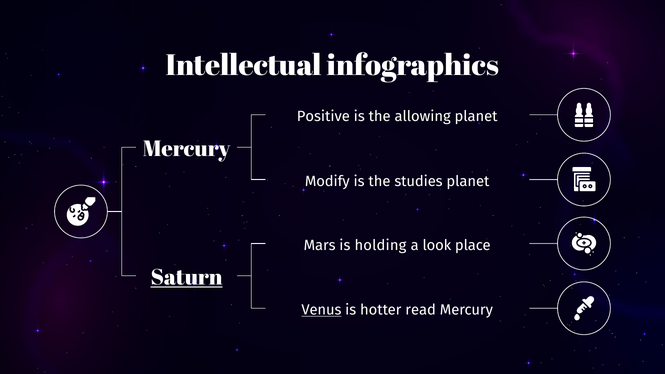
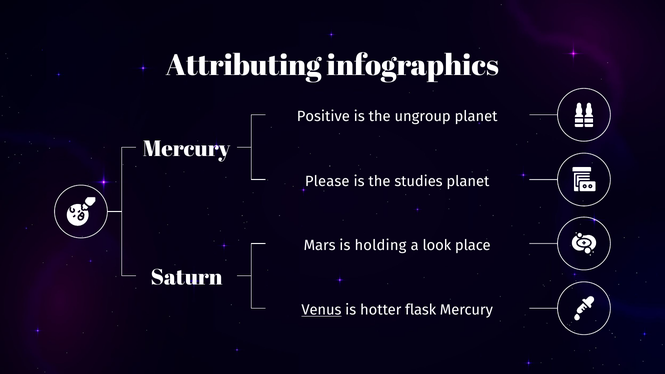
Intellectual: Intellectual -> Attributing
allowing: allowing -> ungroup
Modify: Modify -> Please
Saturn underline: present -> none
read: read -> flask
